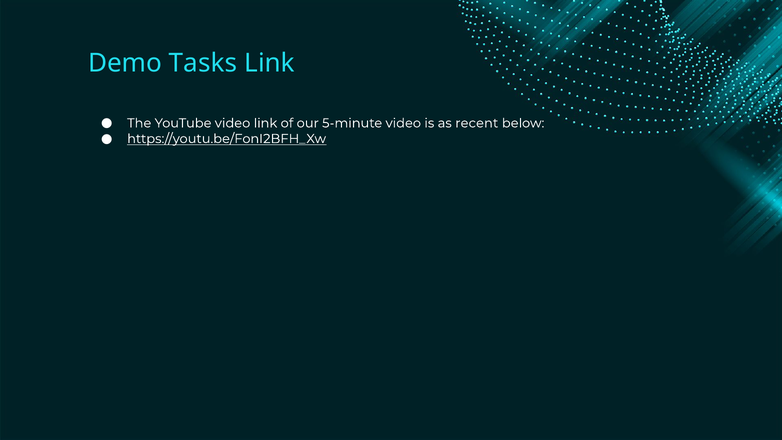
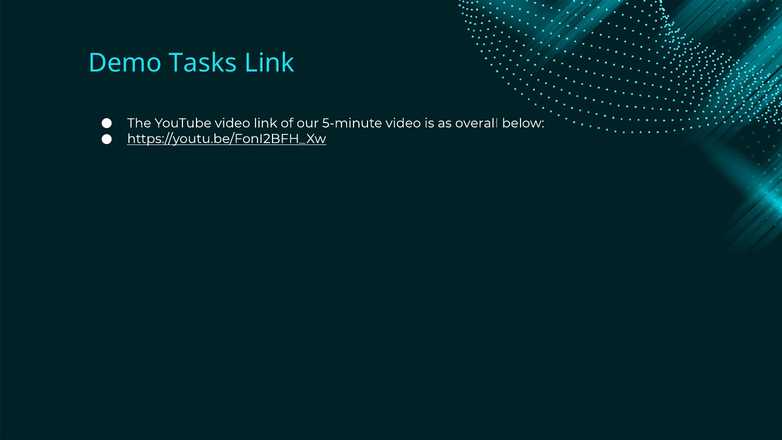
recent: recent -> overall
